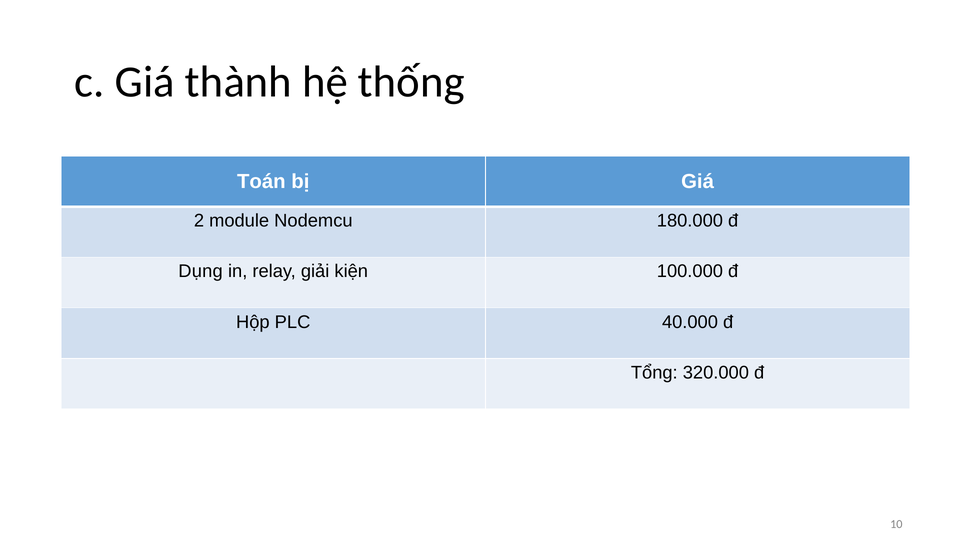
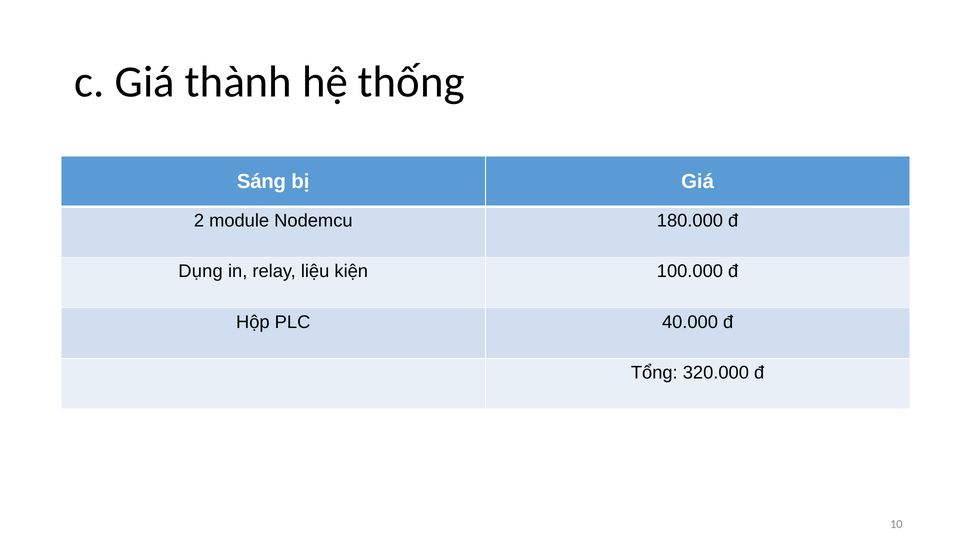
Toán: Toán -> Sáng
giải: giải -> liệu
